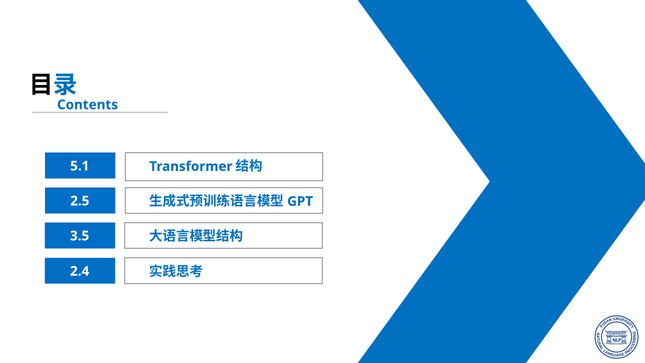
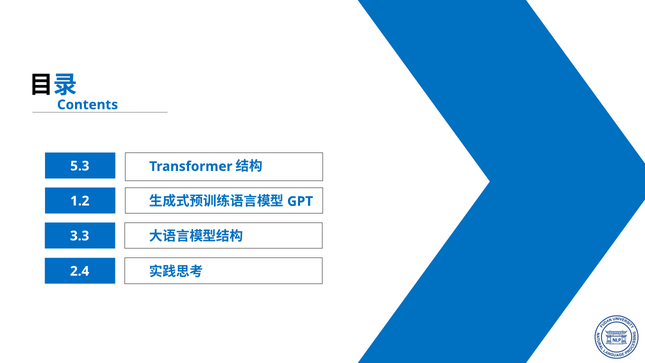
5.1: 5.1 -> 5.3
2.5: 2.5 -> 1.2
3.5: 3.5 -> 3.3
